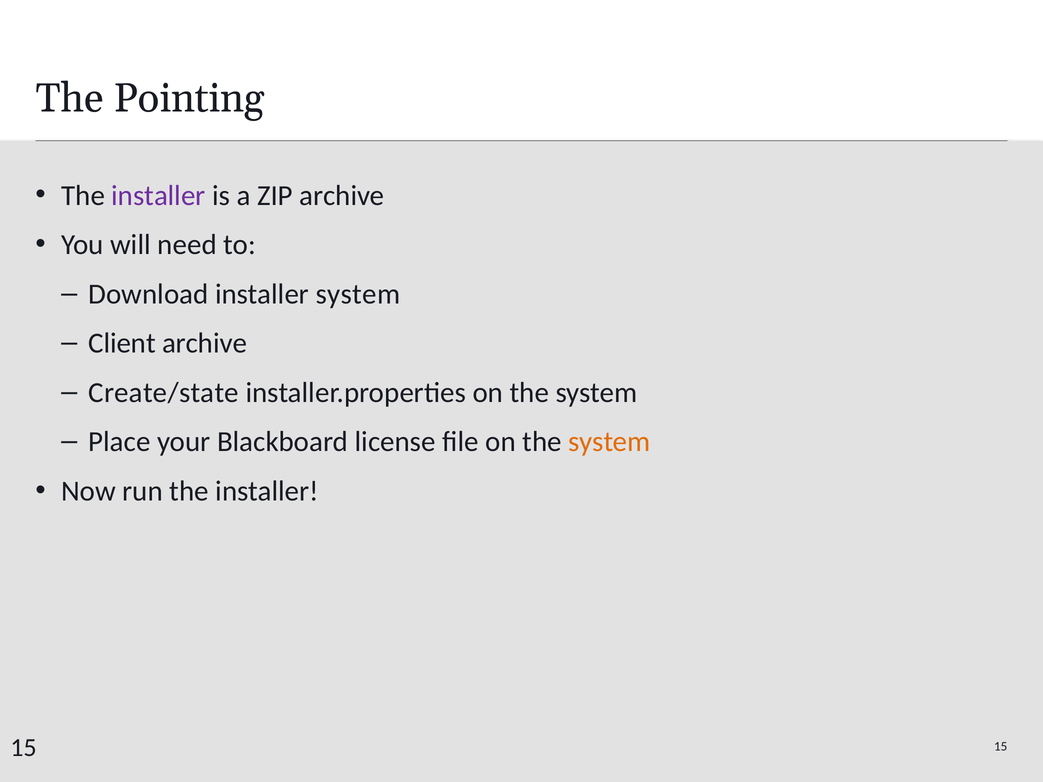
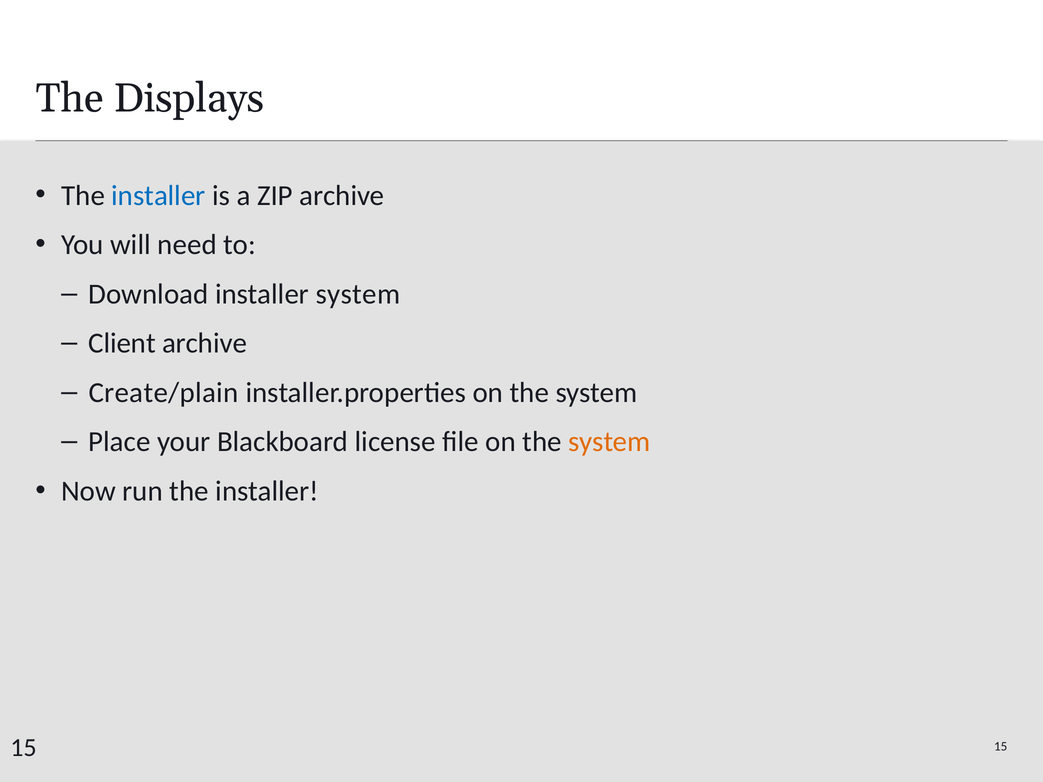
Pointing: Pointing -> Displays
installer at (158, 196) colour: purple -> blue
Create/state: Create/state -> Create/plain
